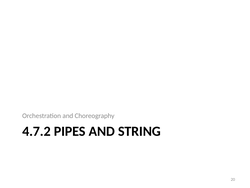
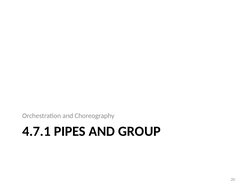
4.7.2: 4.7.2 -> 4.7.1
STRING: STRING -> GROUP
